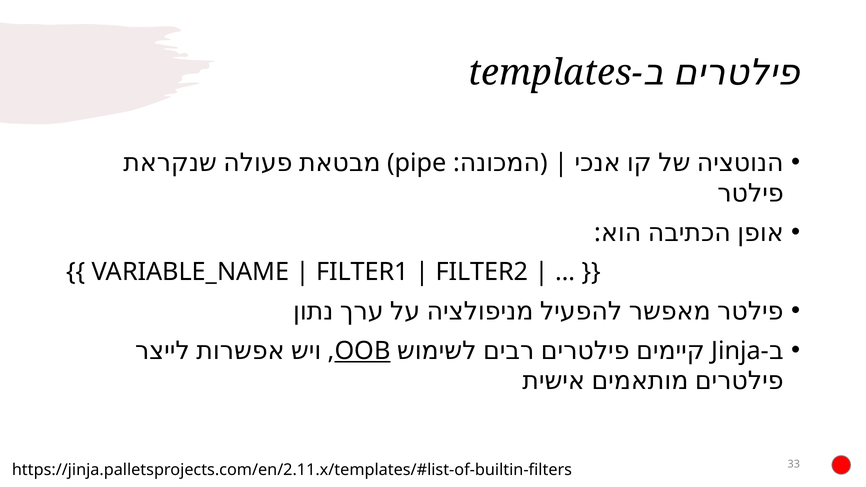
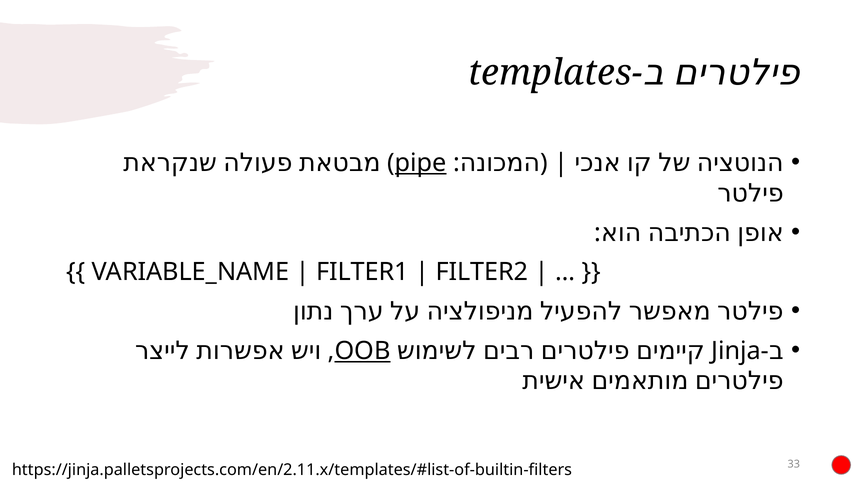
pipe underline: none -> present
